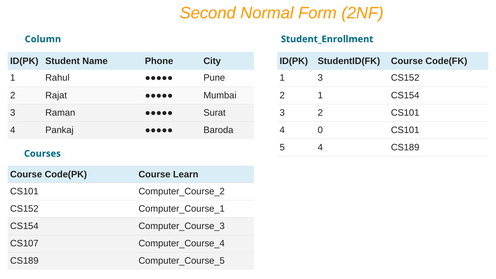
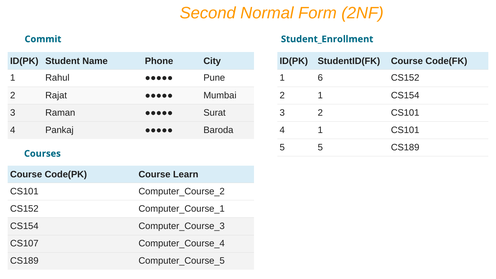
Column: Column -> Commit
1 3: 3 -> 6
4 0: 0 -> 1
5 4: 4 -> 5
